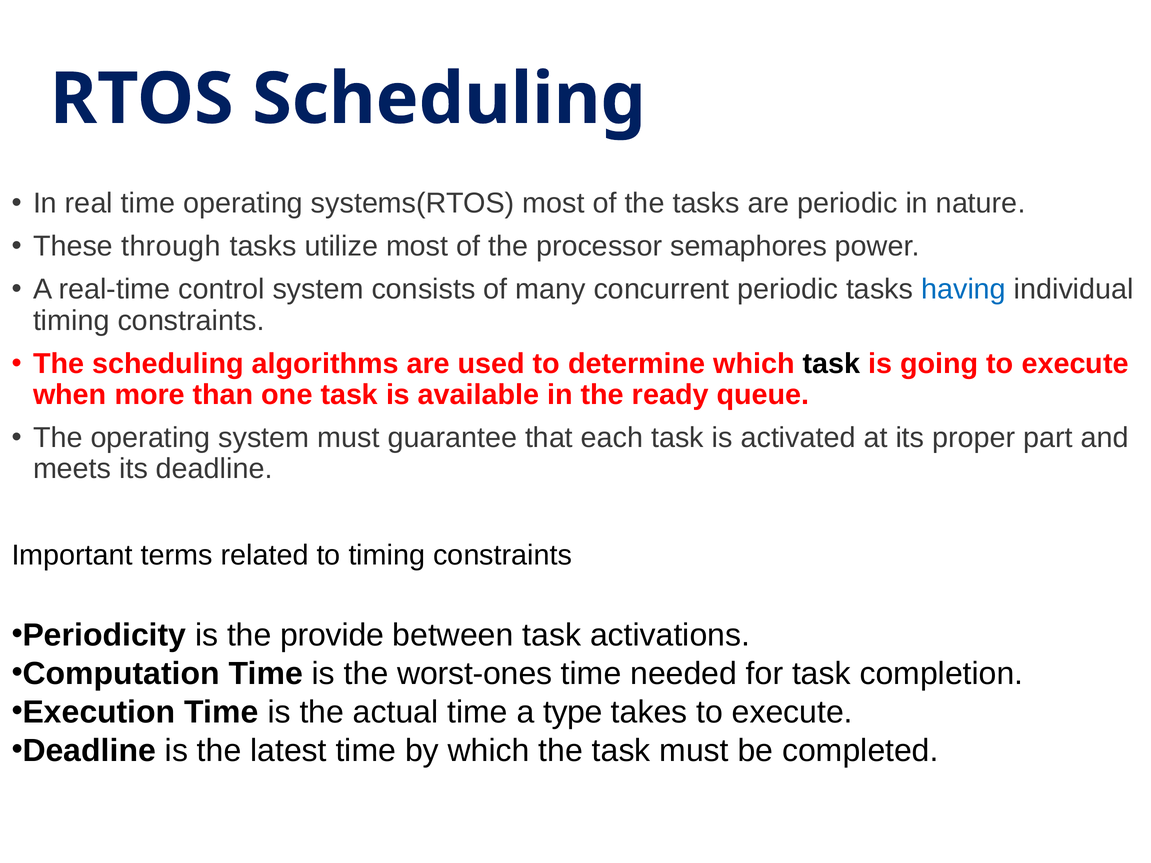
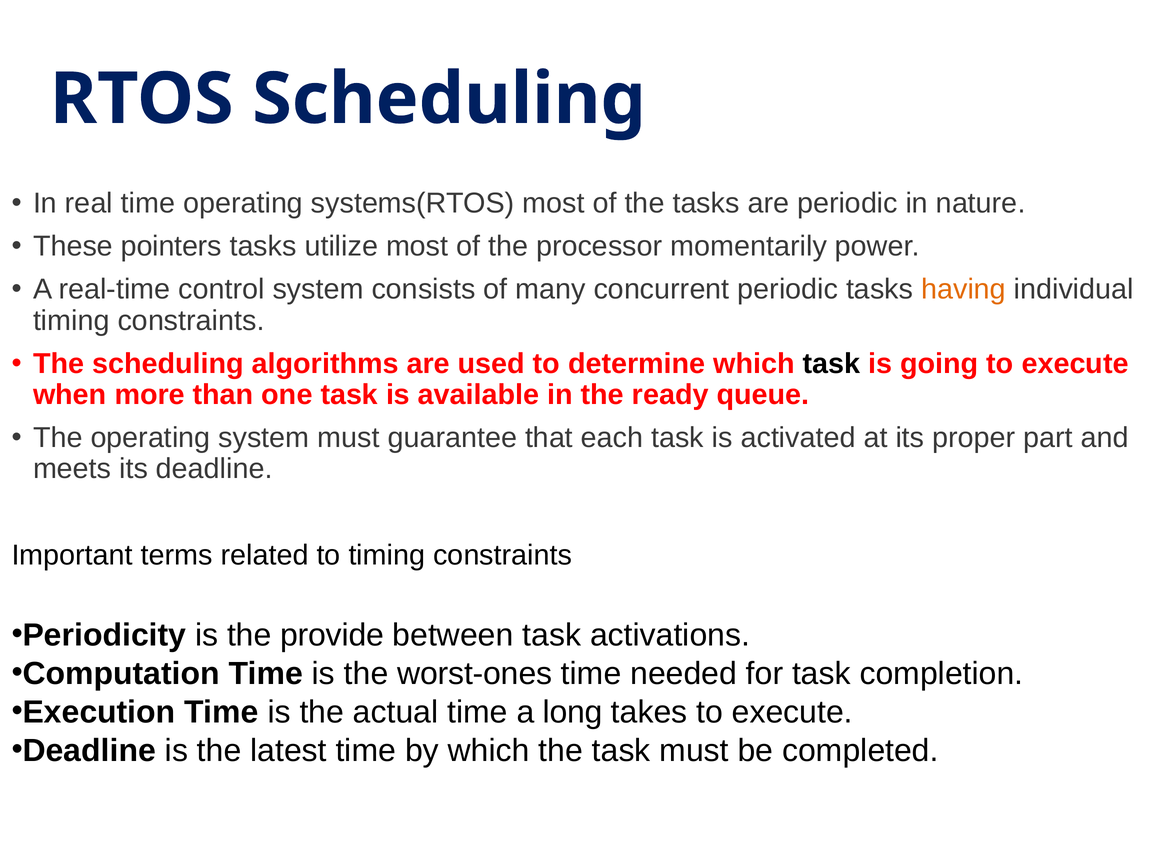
through: through -> pointers
semaphores: semaphores -> momentarily
having colour: blue -> orange
type: type -> long
